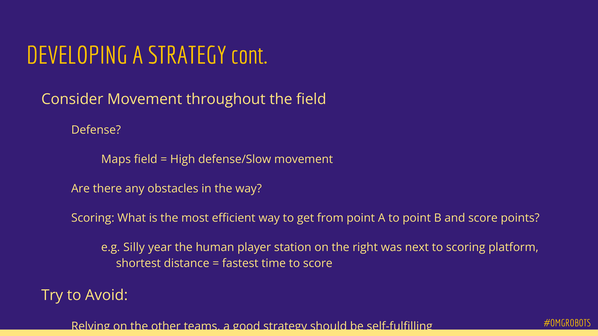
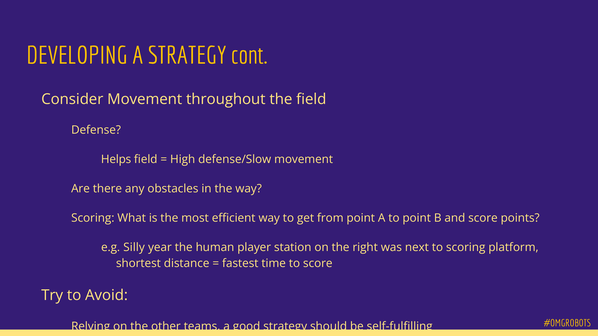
Maps: Maps -> Helps
